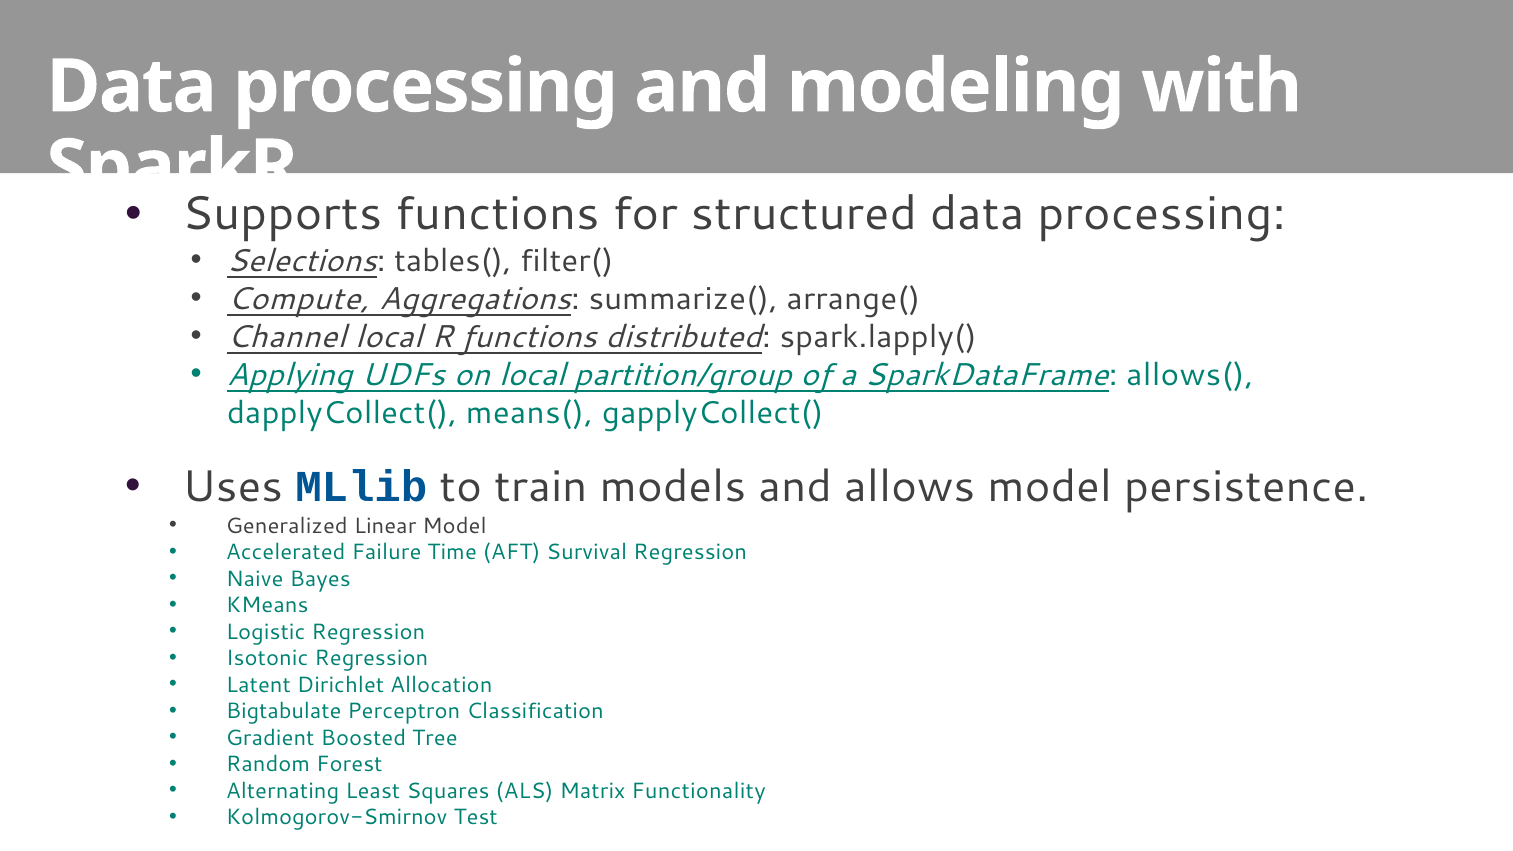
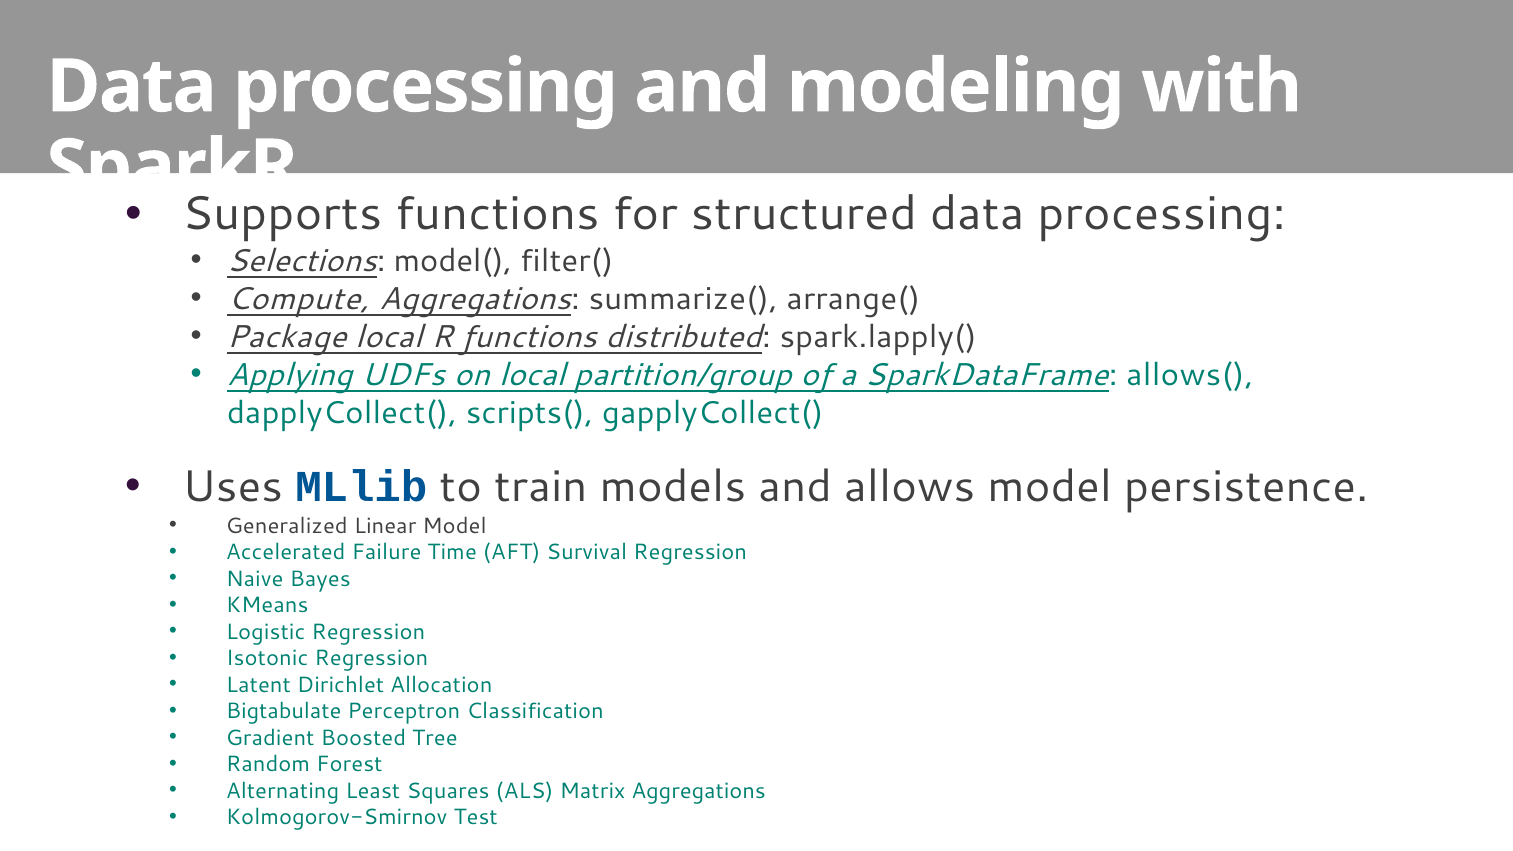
tables(: tables( -> model(
Channel: Channel -> Package
means(: means( -> scripts(
Matrix Functionality: Functionality -> Aggregations
